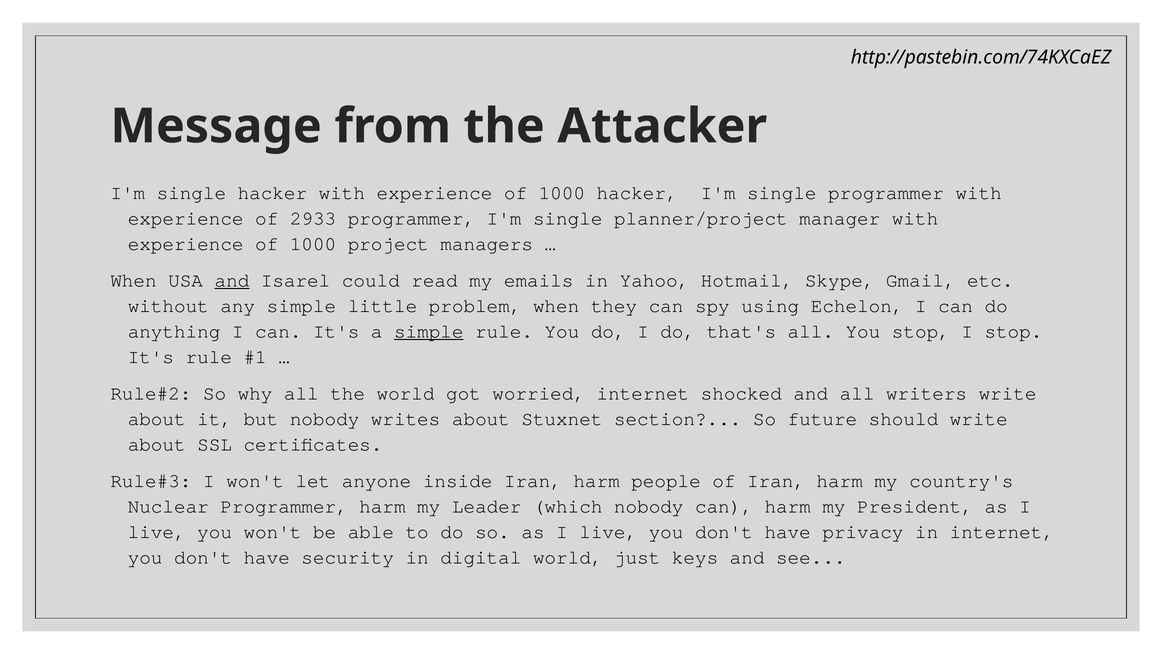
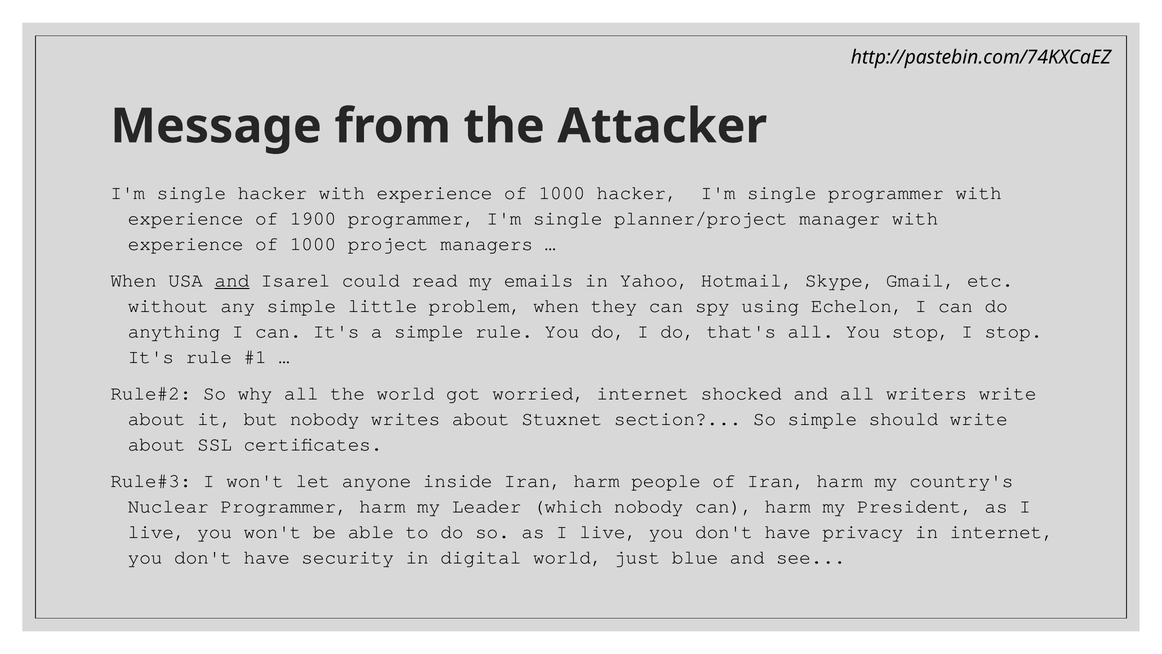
2933: 2933 -> 1900
simple at (429, 331) underline: present -> none
So future: future -> simple
keys: keys -> blue
